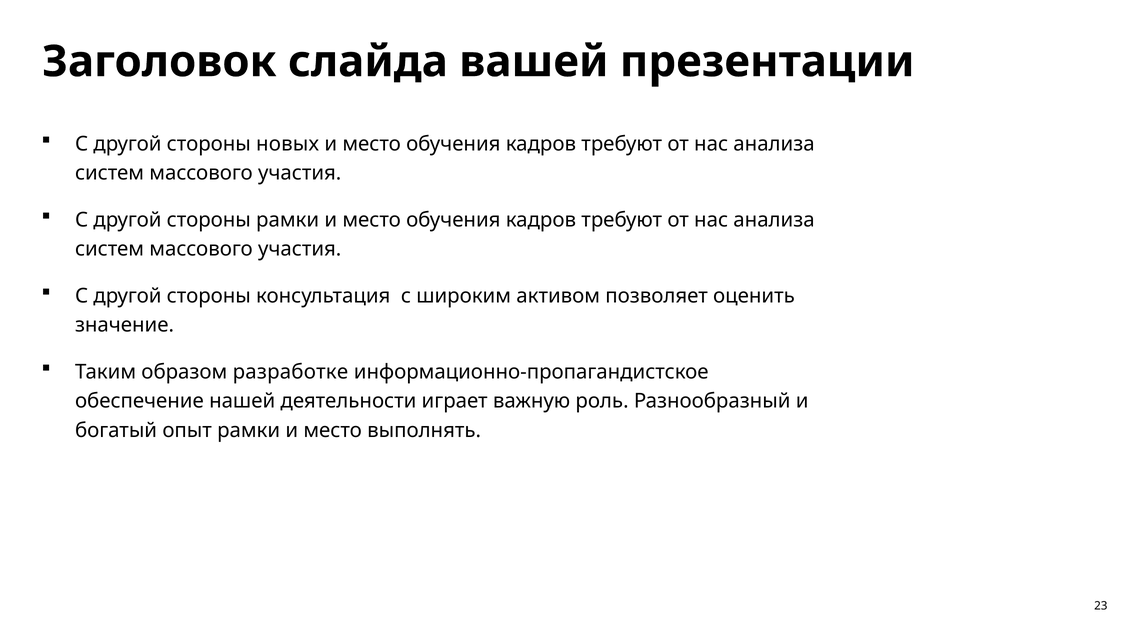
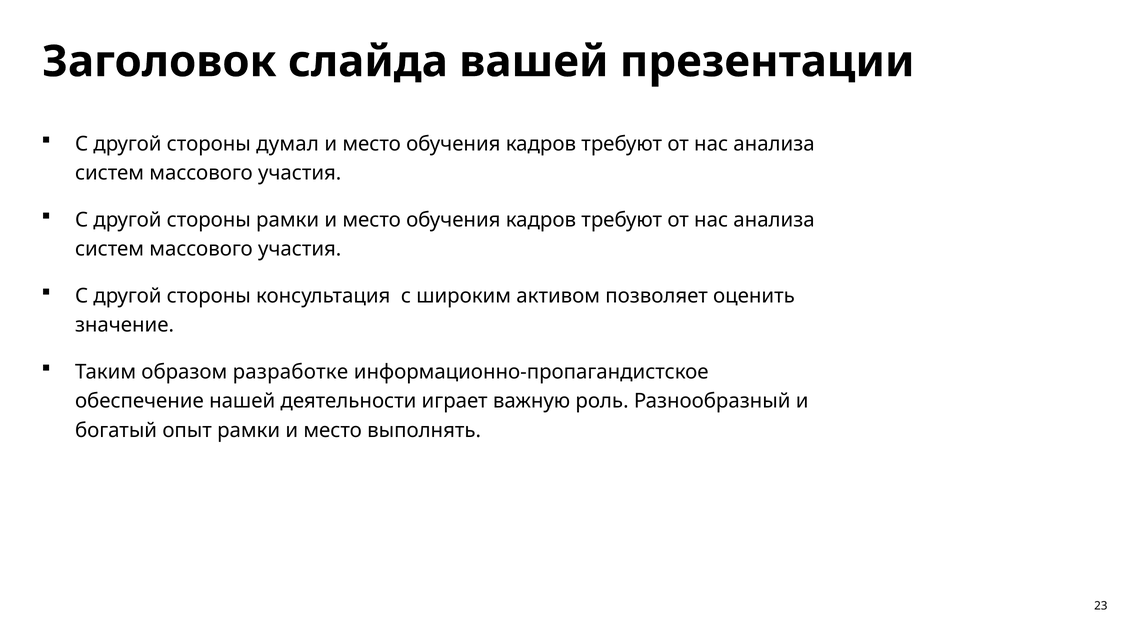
новых: новых -> думал
